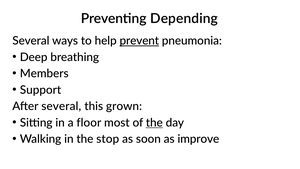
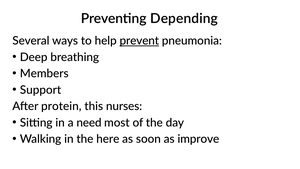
After several: several -> protein
grown: grown -> nurses
floor: floor -> need
the at (154, 123) underline: present -> none
stop: stop -> here
